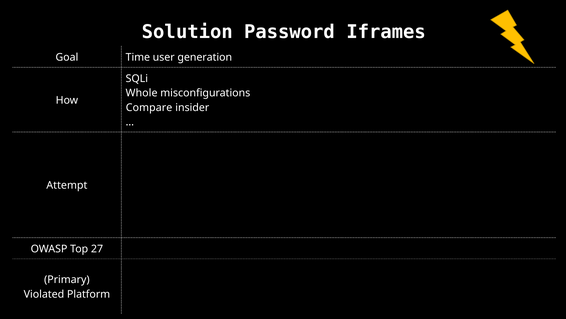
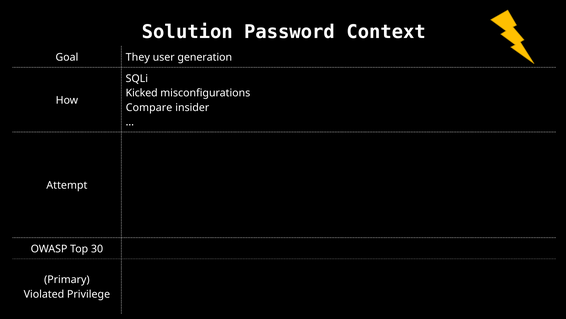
Iframes: Iframes -> Context
Time: Time -> They
Whole: Whole -> Kicked
27: 27 -> 30
Platform: Platform -> Privilege
